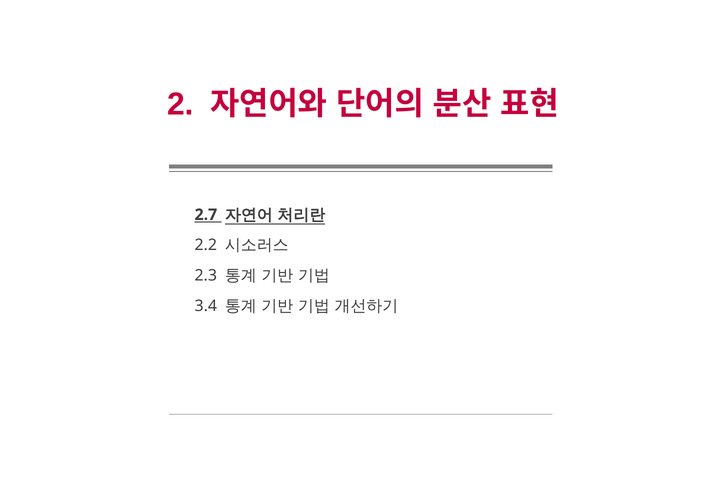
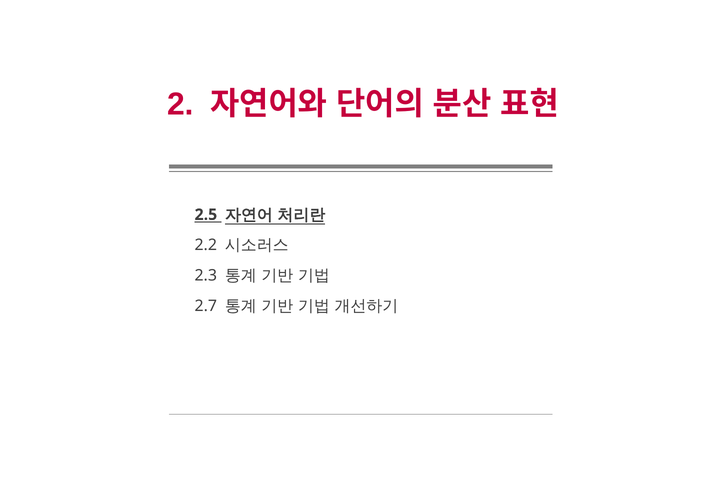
2.7: 2.7 -> 2.5
3.4: 3.4 -> 2.7
